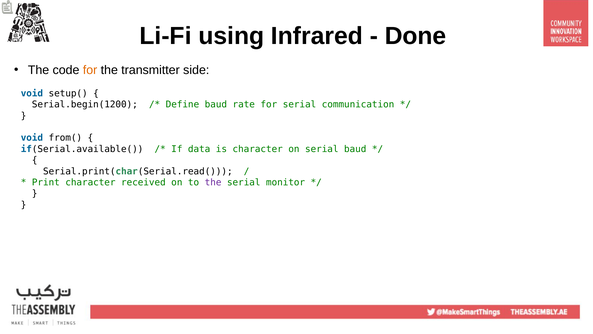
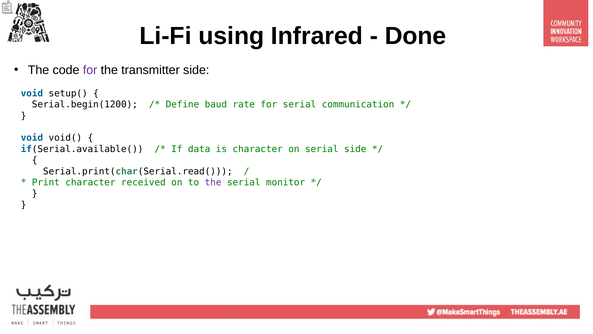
for at (90, 70) colour: orange -> purple
from(: from( -> void(
serial baud: baud -> side
